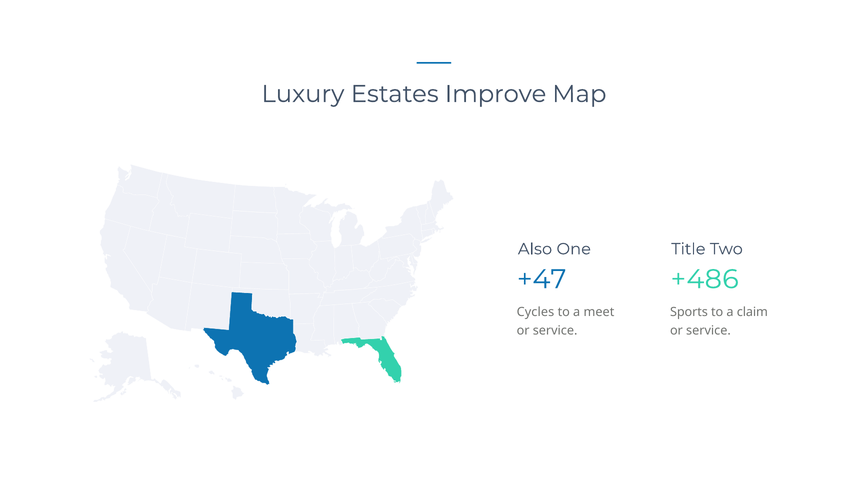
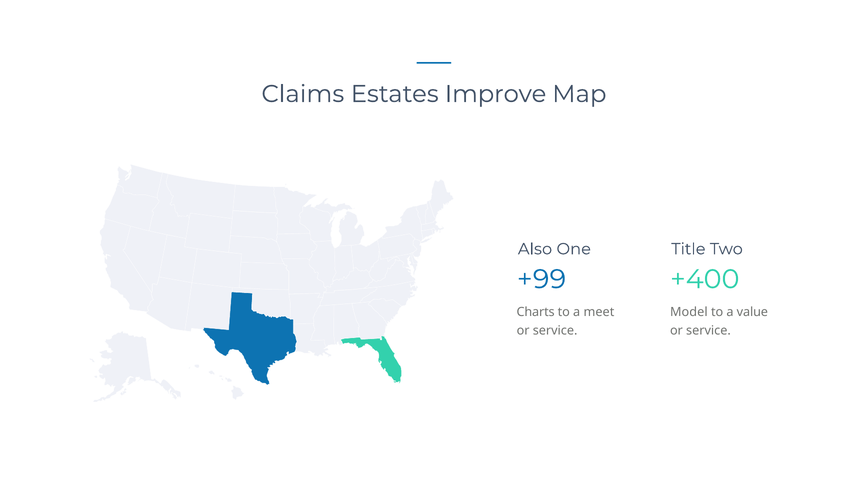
Luxury: Luxury -> Claims
+47: +47 -> +99
+486: +486 -> +400
Cycles: Cycles -> Charts
Sports: Sports -> Model
claim: claim -> value
